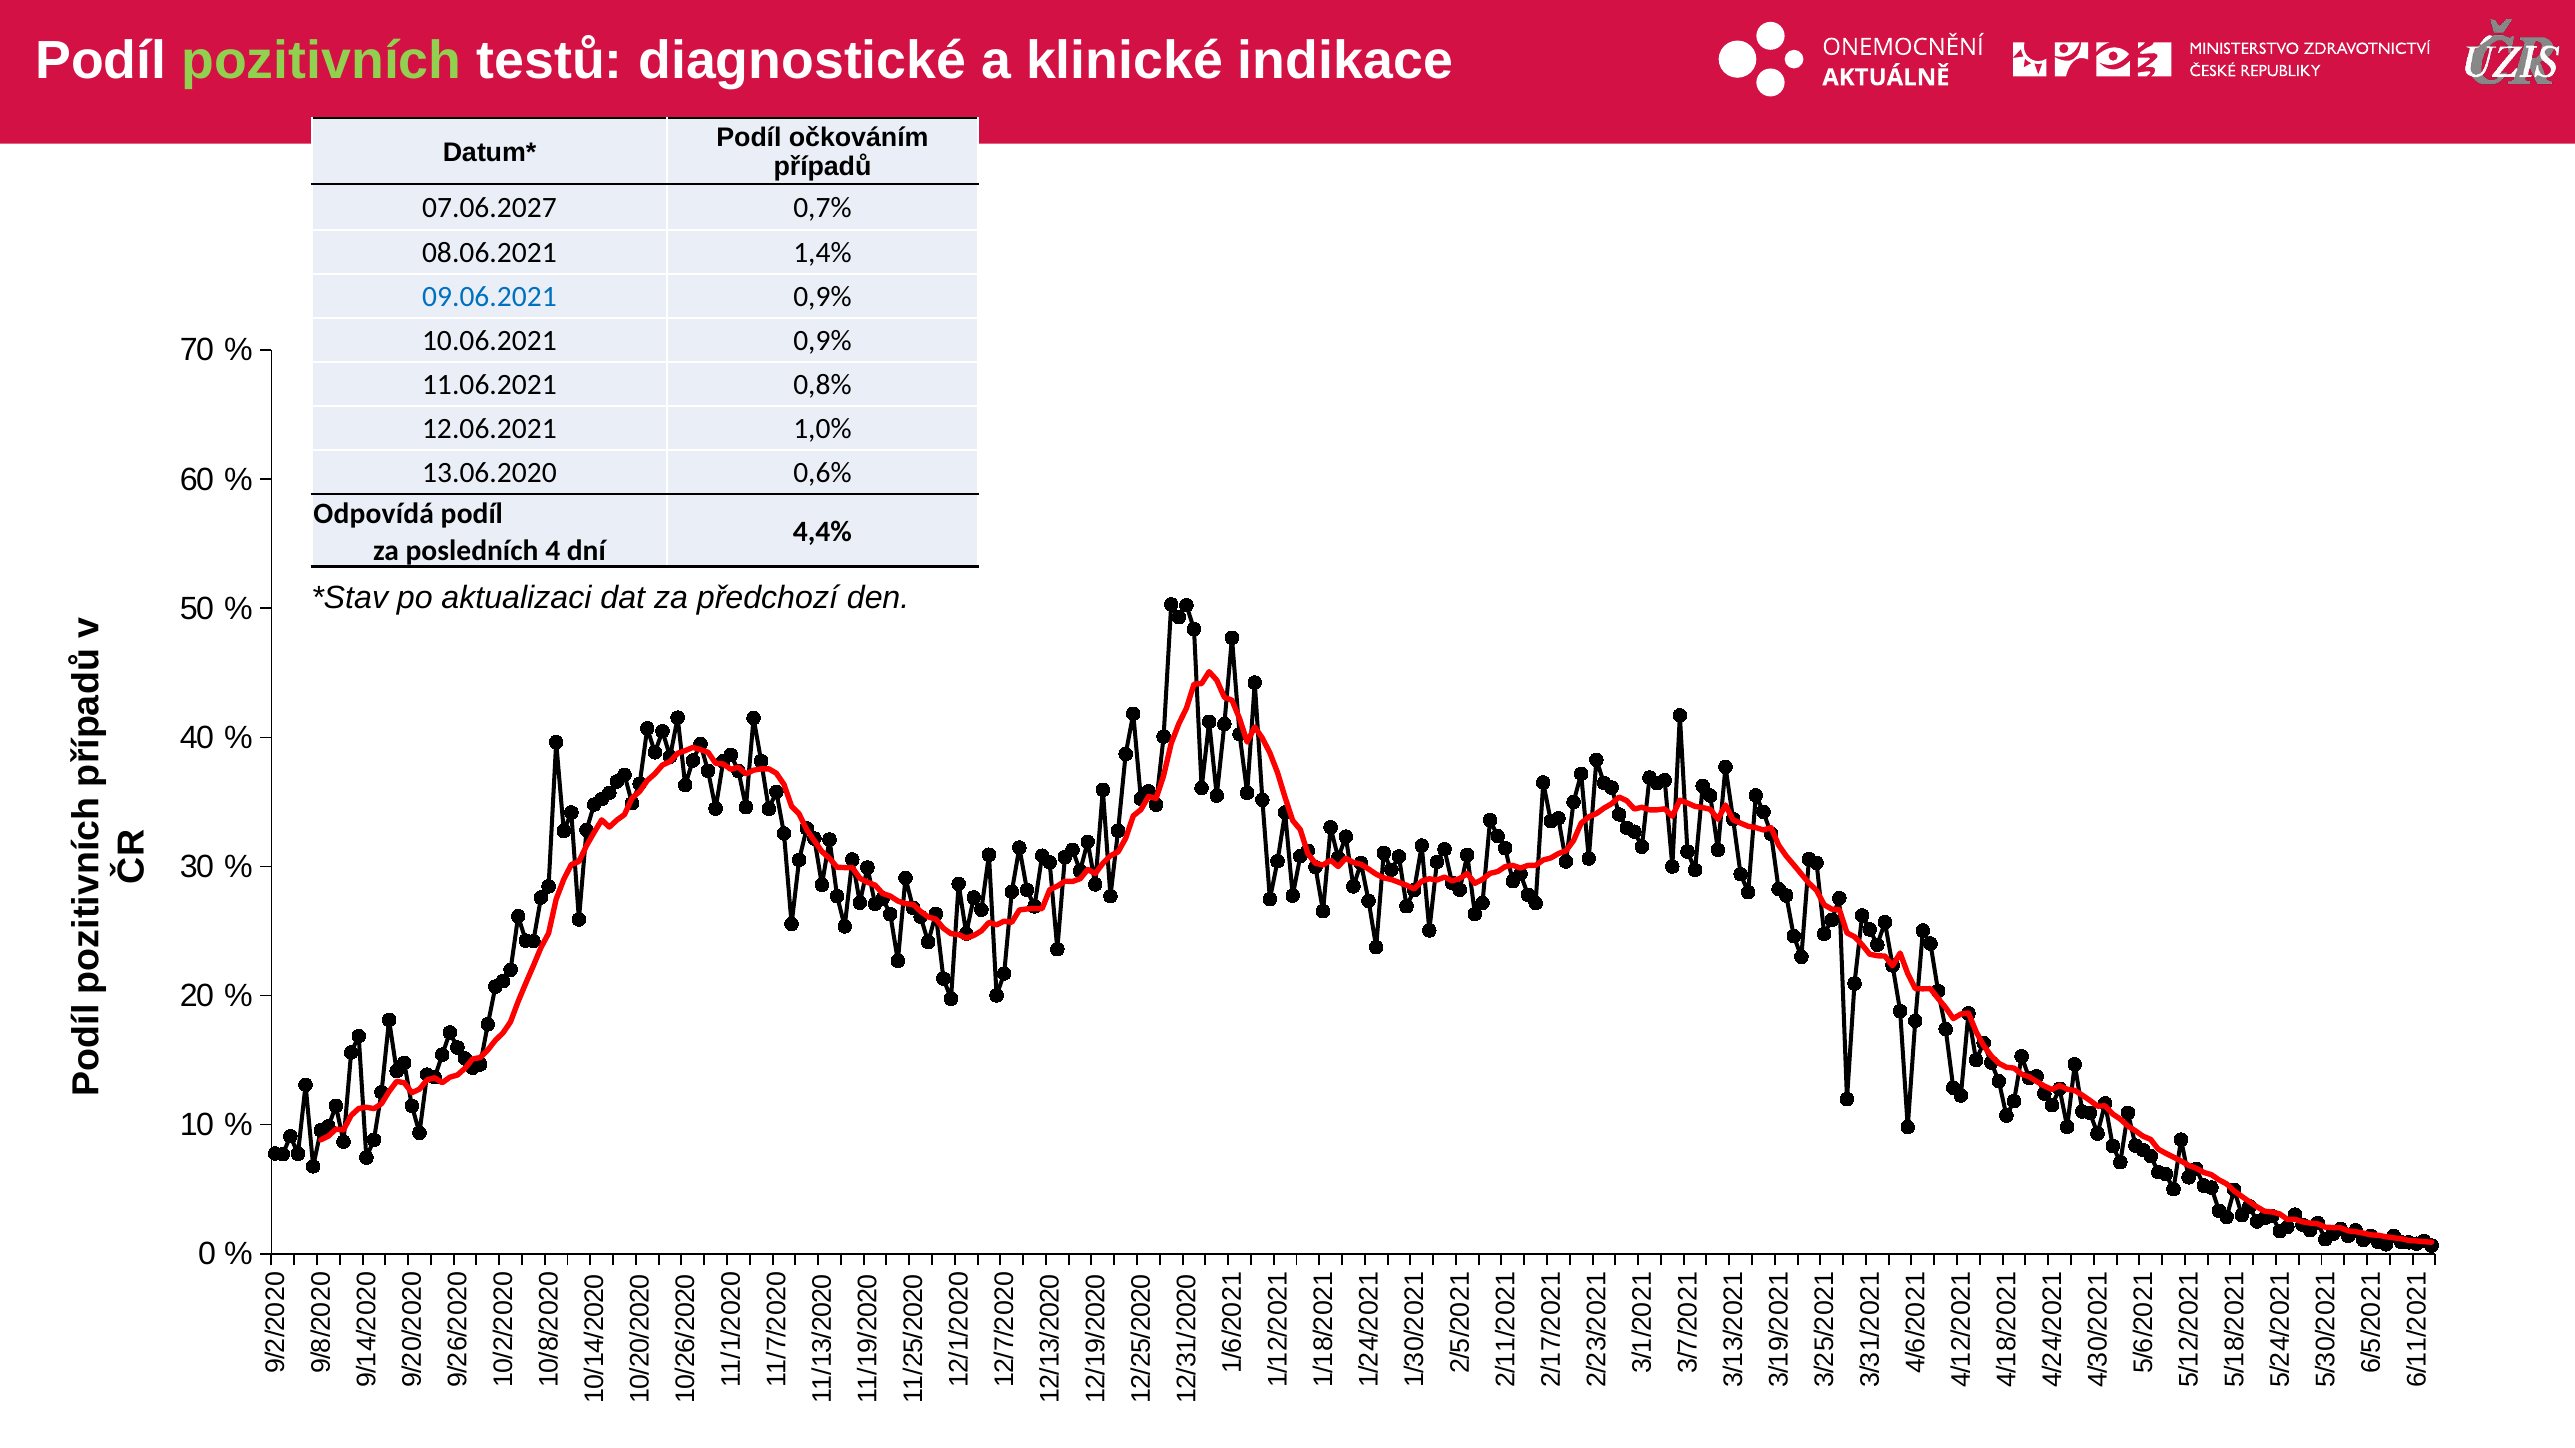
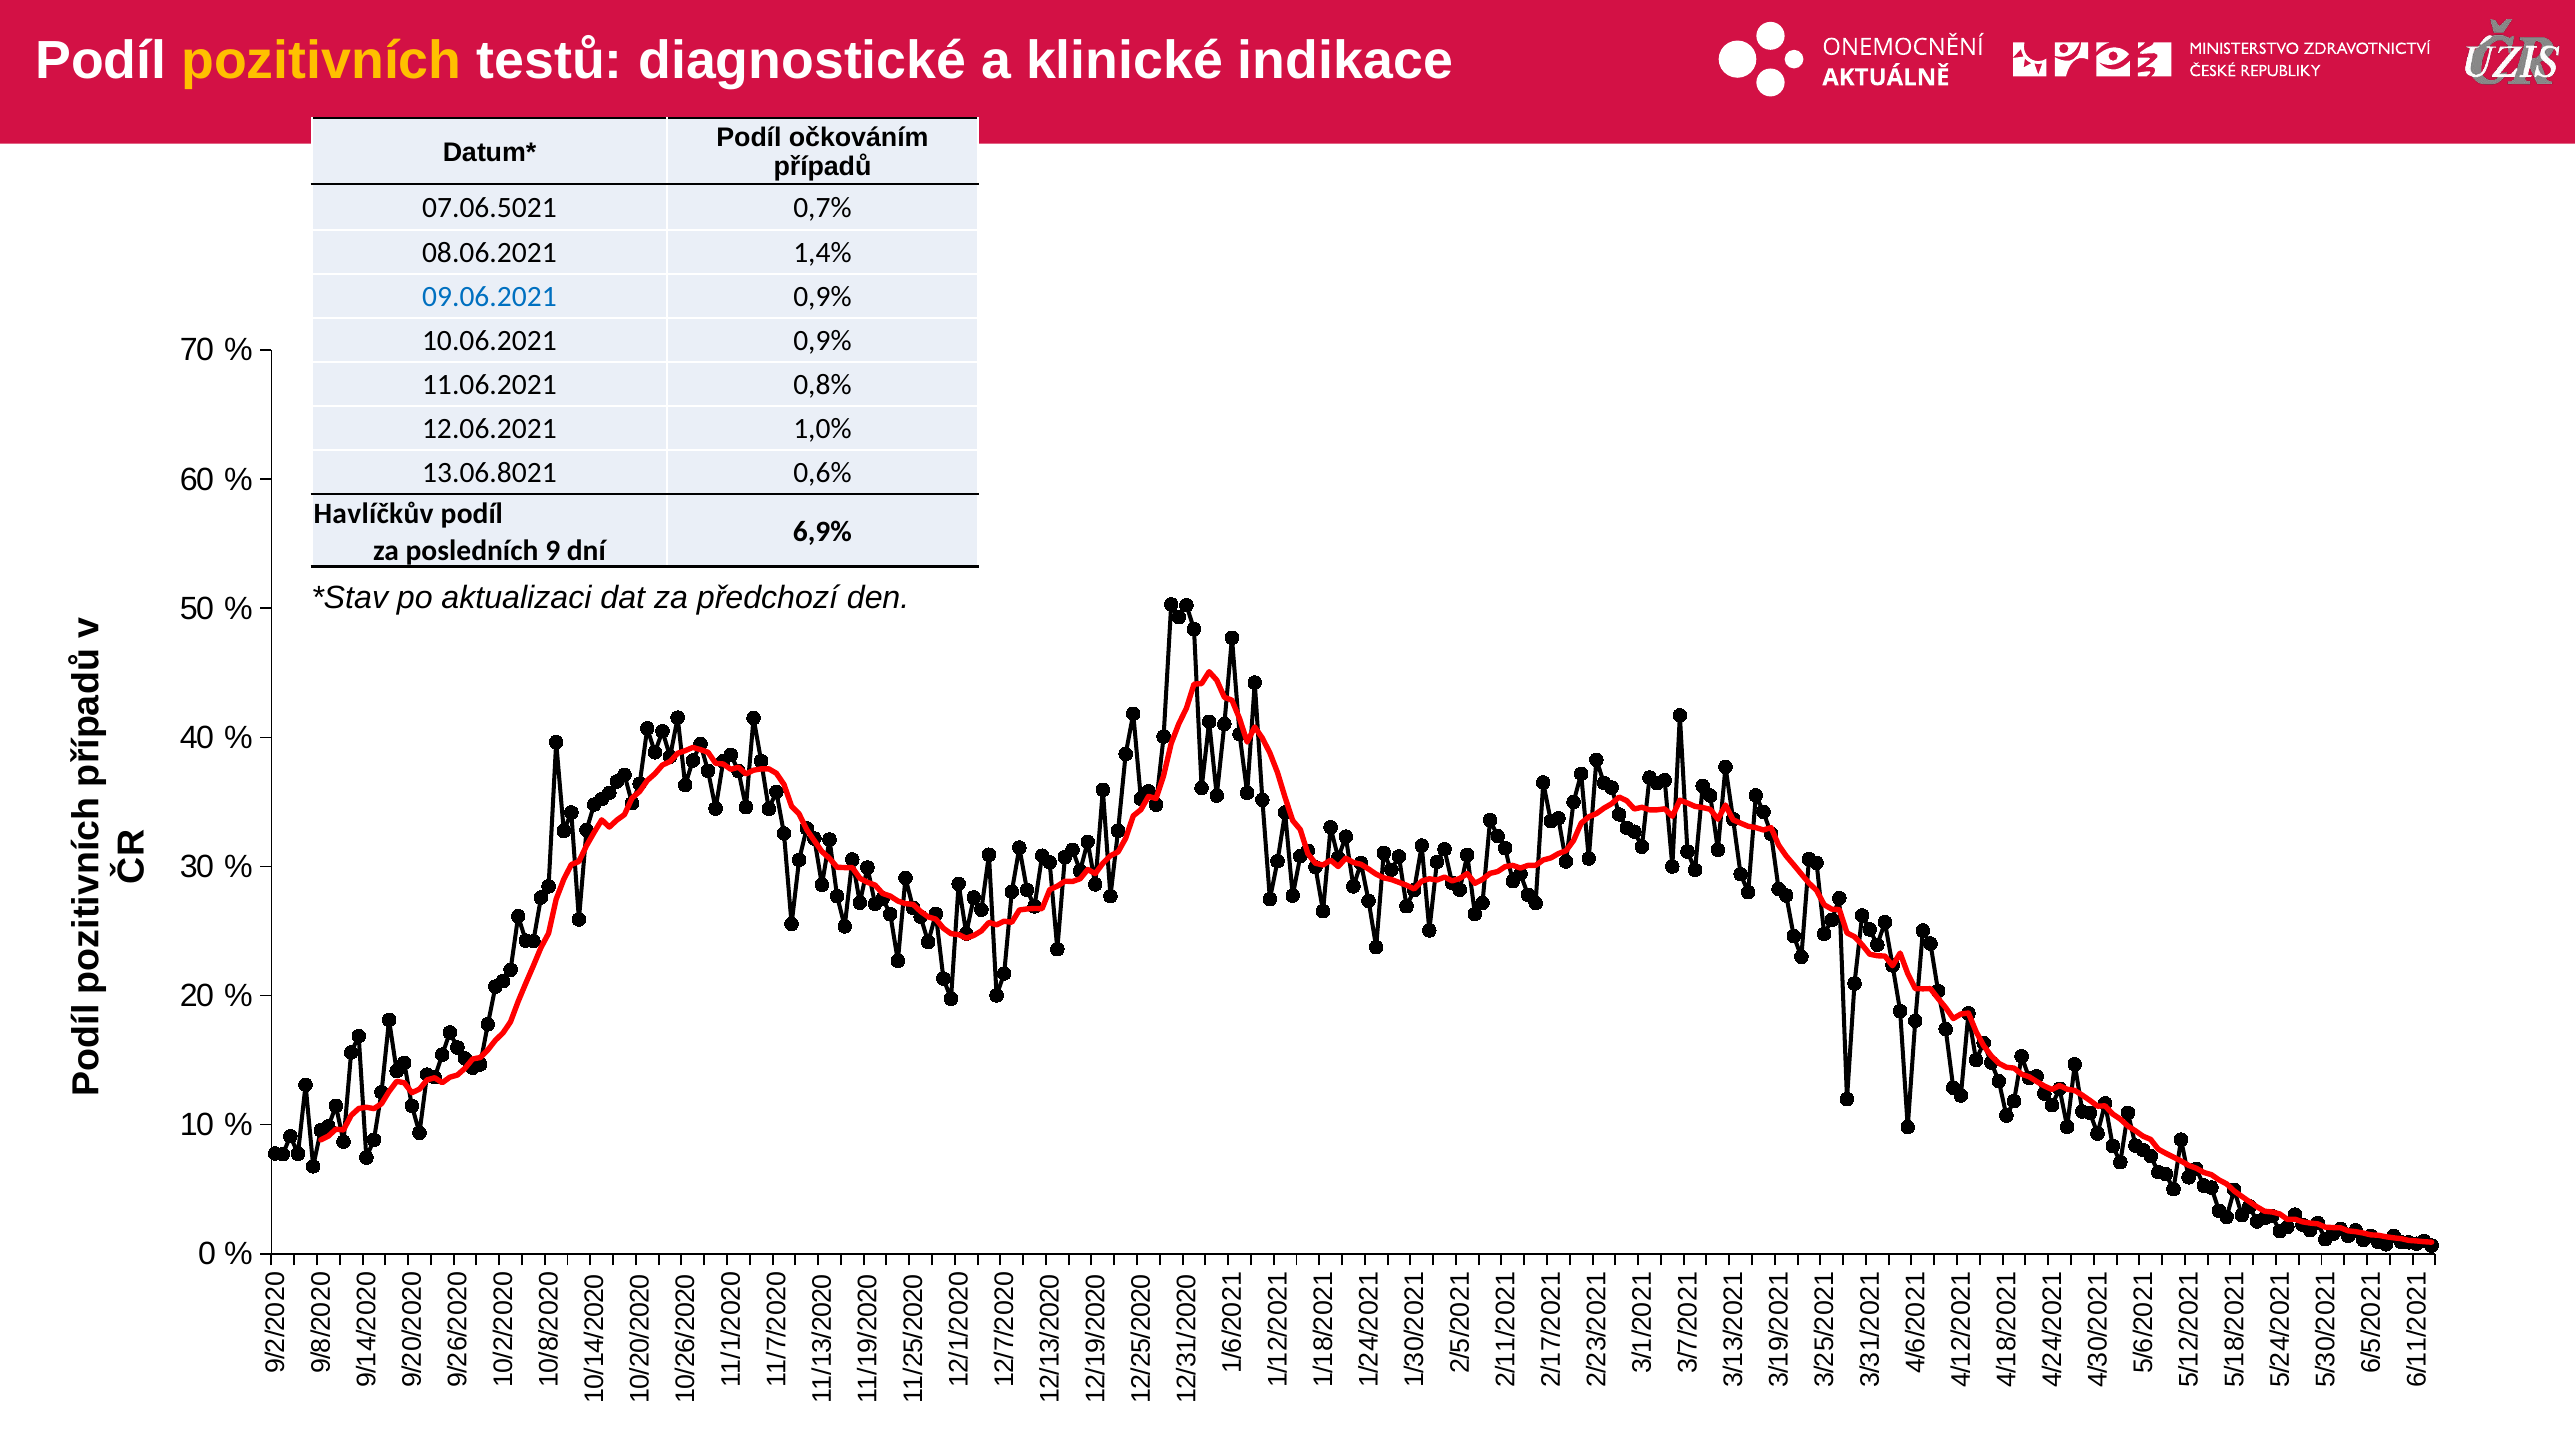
pozitivních colour: light green -> yellow
07.06.2027: 07.06.2027 -> 07.06.5021
13.06.2020: 13.06.2020 -> 13.06.8021
Odpovídá: Odpovídá -> Havlíčkův
4,4%: 4,4% -> 6,9%
posledních 4: 4 -> 9
